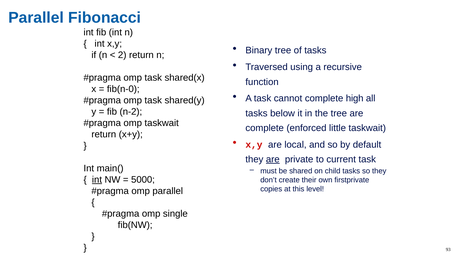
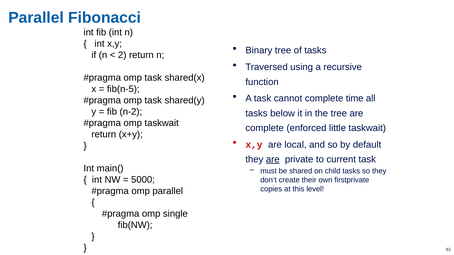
fib(n-0: fib(n-0 -> fib(n-5
high: high -> time
int at (97, 180) underline: present -> none
